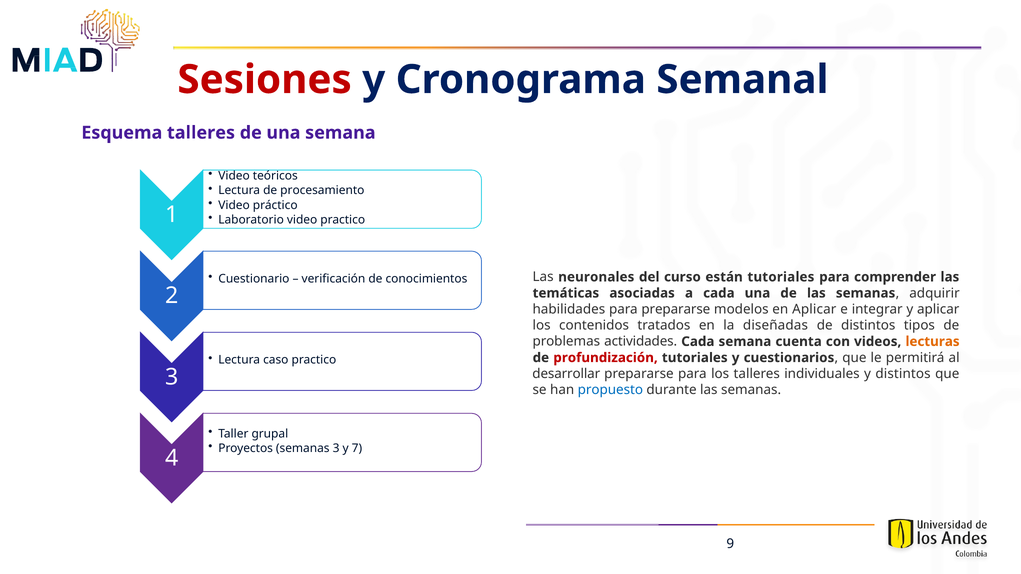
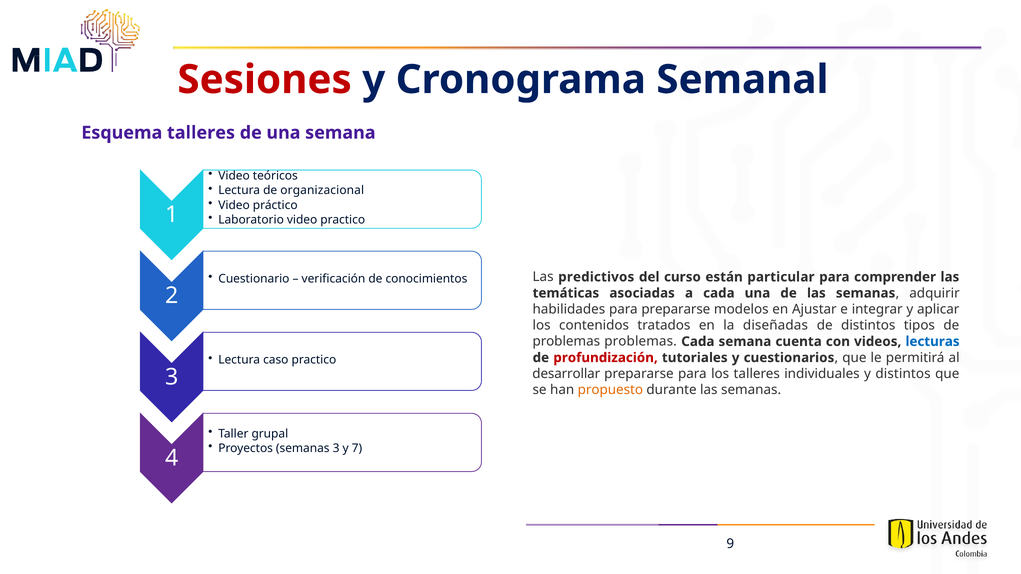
procesamiento: procesamiento -> organizacional
neuronales: neuronales -> predictivos
están tutoriales: tutoriales -> particular
en Aplicar: Aplicar -> Ajustar
problemas actividades: actividades -> problemas
lecturas colour: orange -> blue
propuesto colour: blue -> orange
